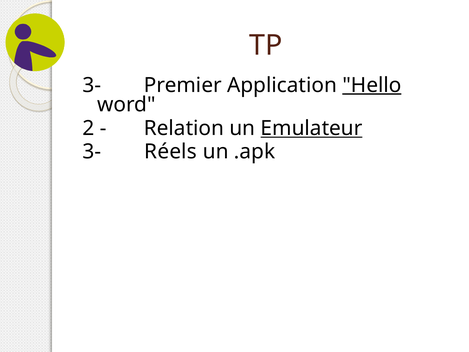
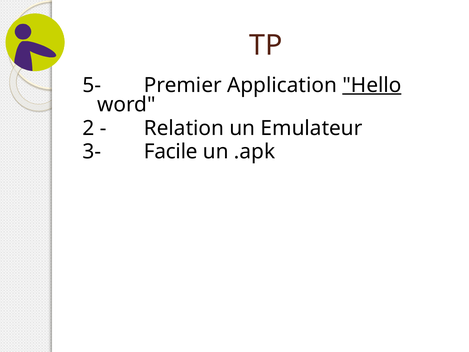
3- at (92, 85): 3- -> 5-
Emulateur underline: present -> none
Réels: Réels -> Facile
